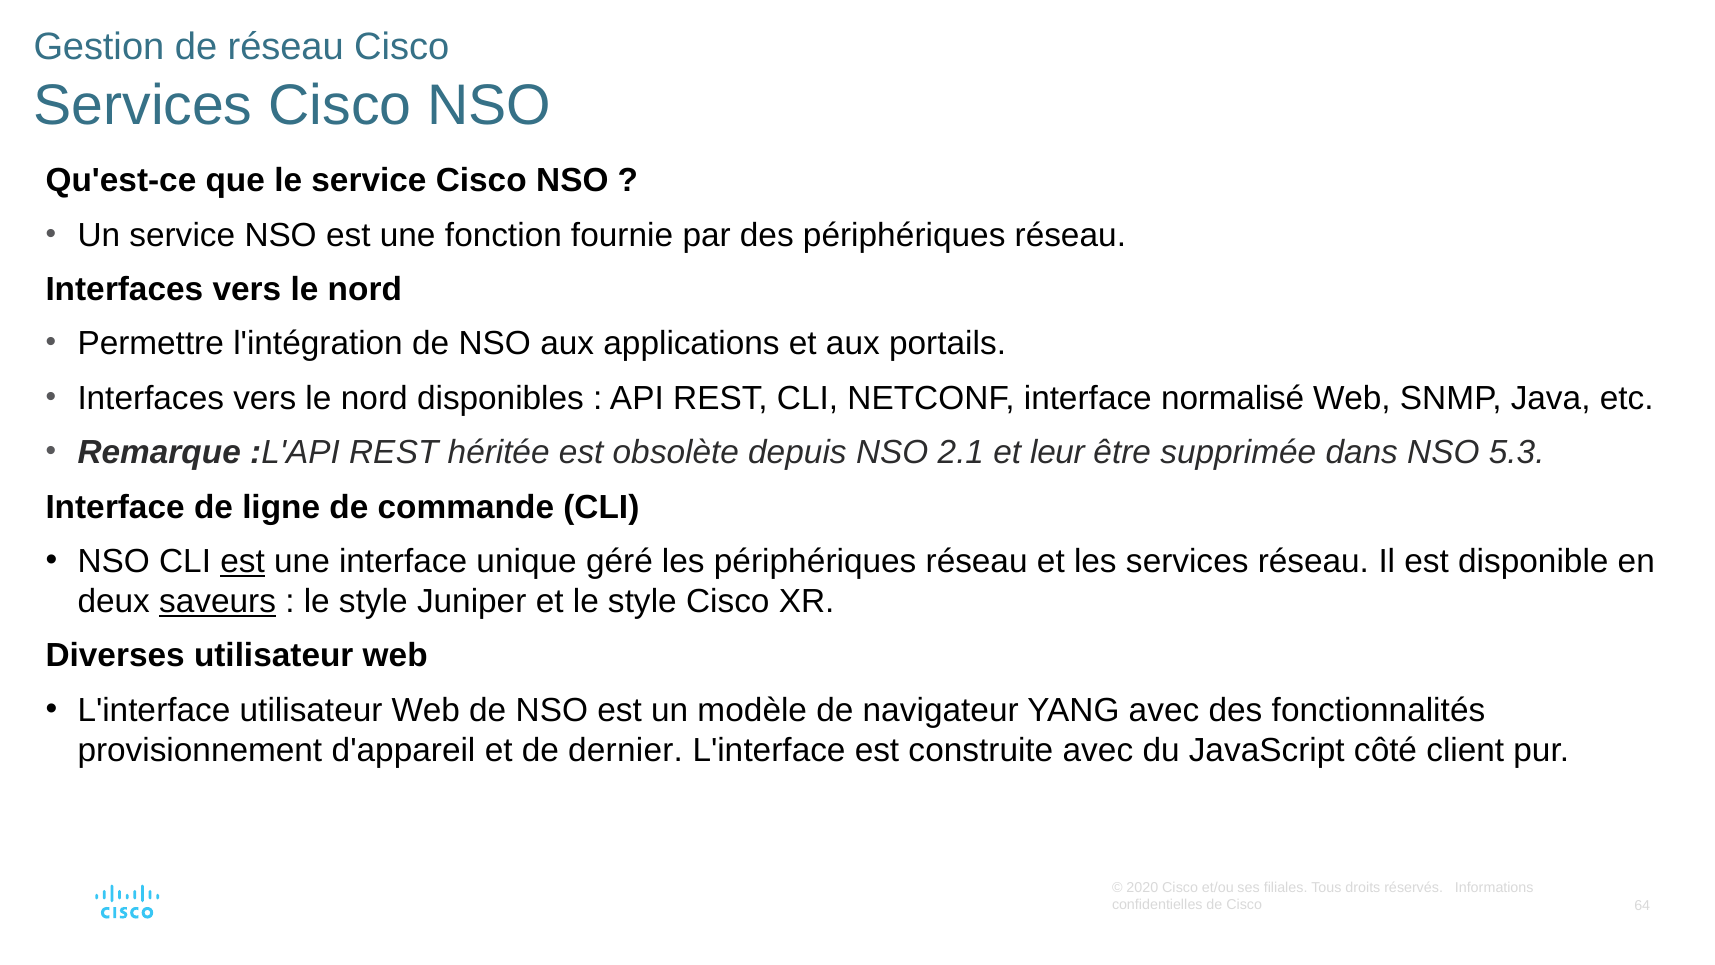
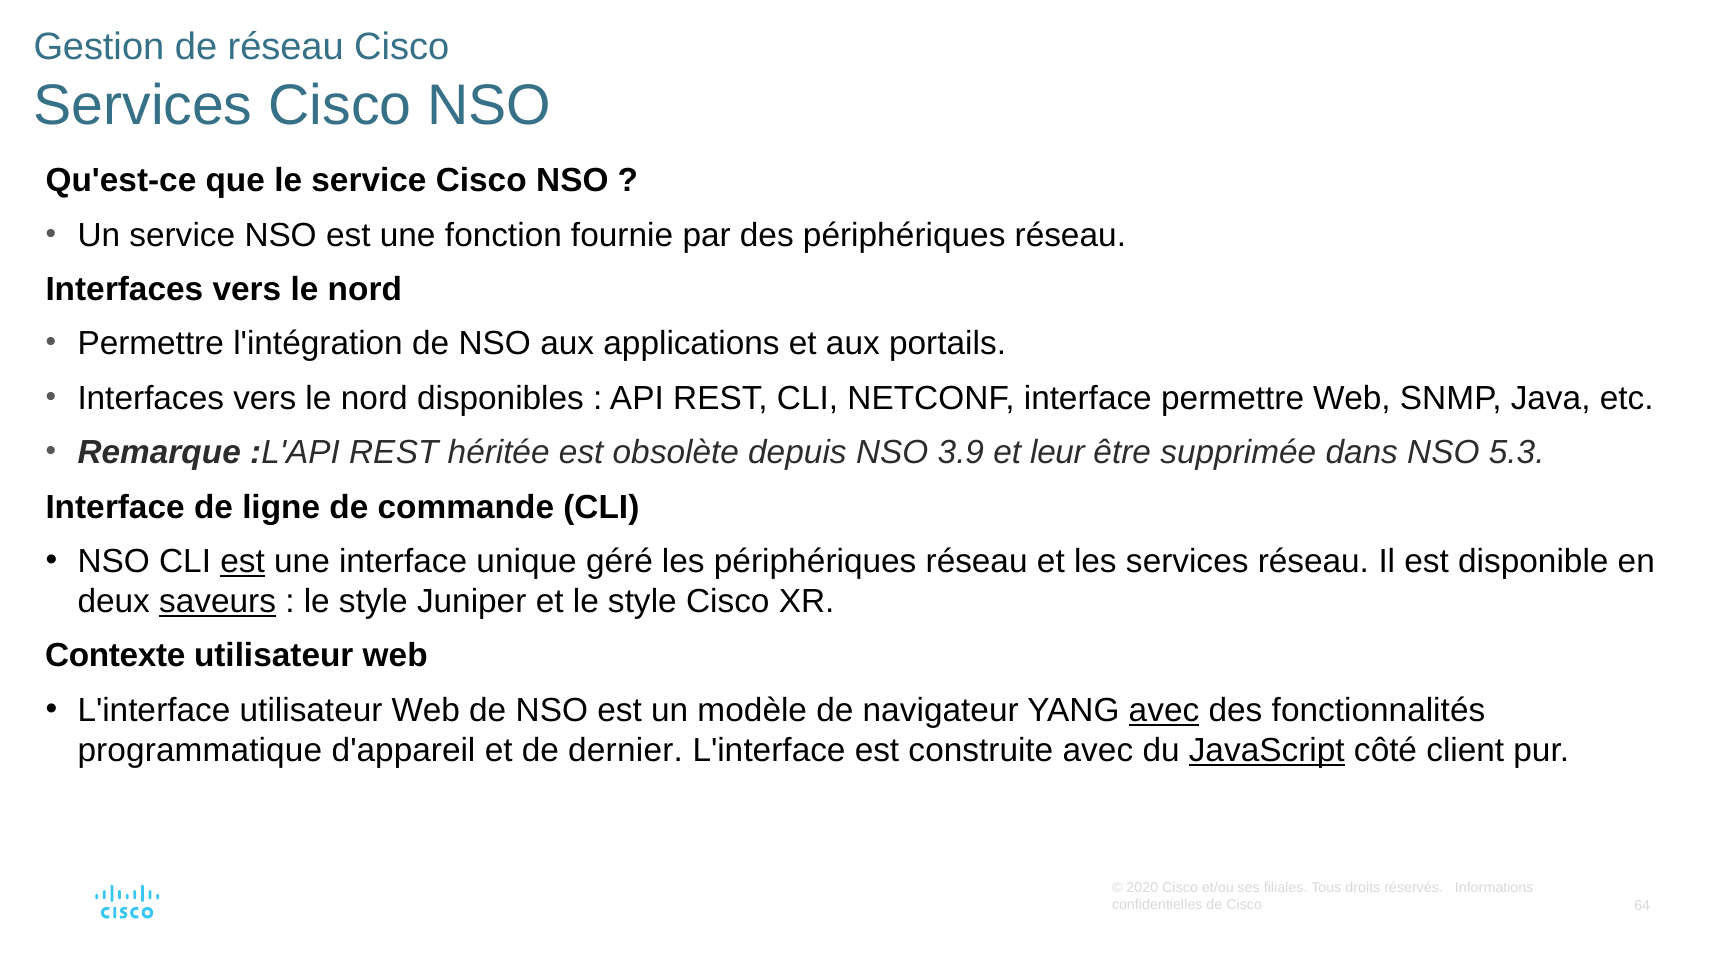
interface normalisé: normalisé -> permettre
2.1: 2.1 -> 3.9
Diverses: Diverses -> Contexte
avec at (1164, 710) underline: none -> present
provisionnement: provisionnement -> programmatique
JavaScript underline: none -> present
